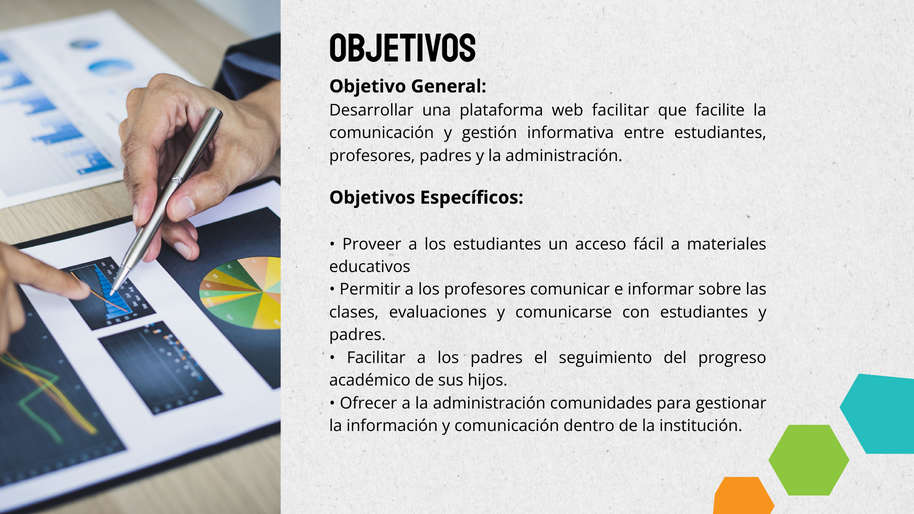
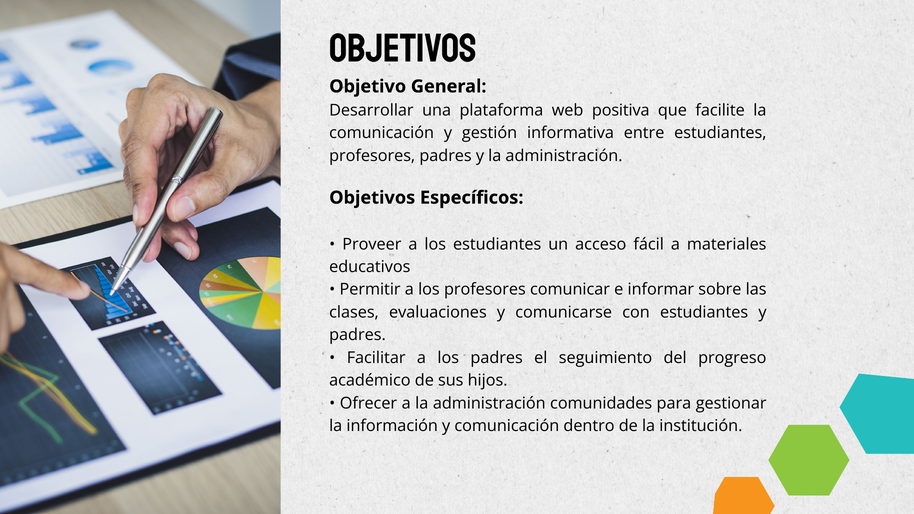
web facilitar: facilitar -> positiva
